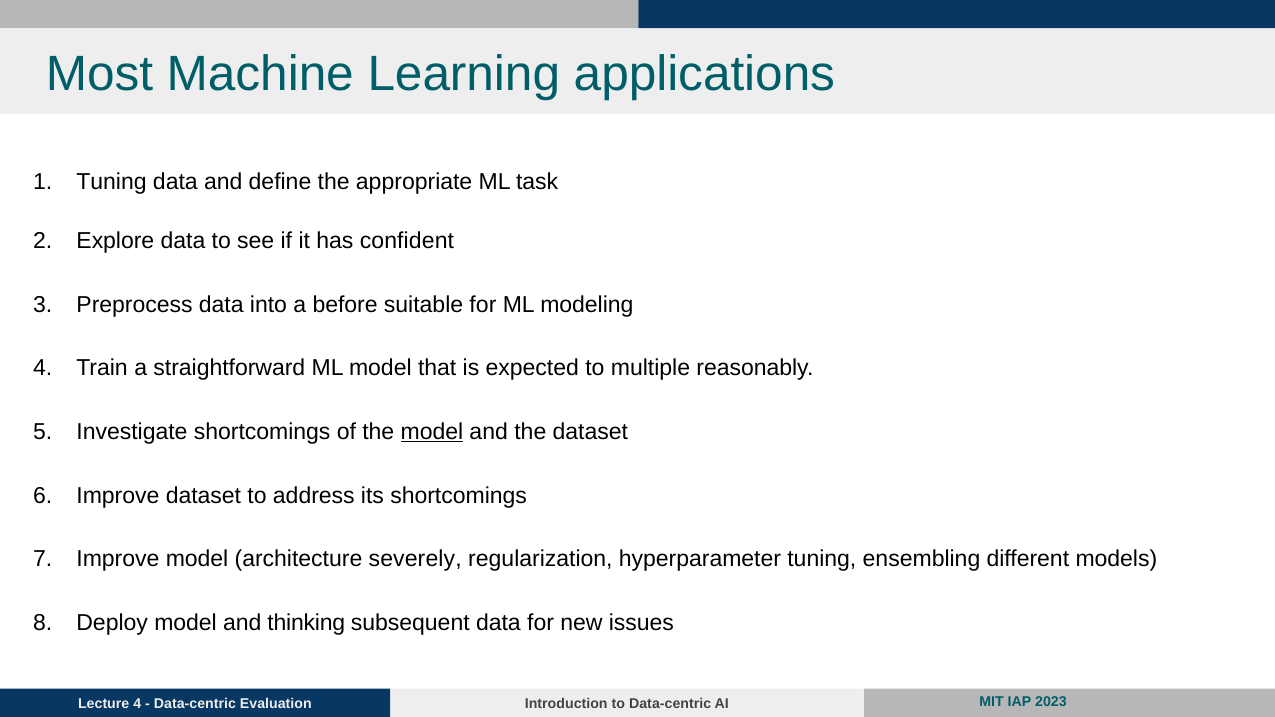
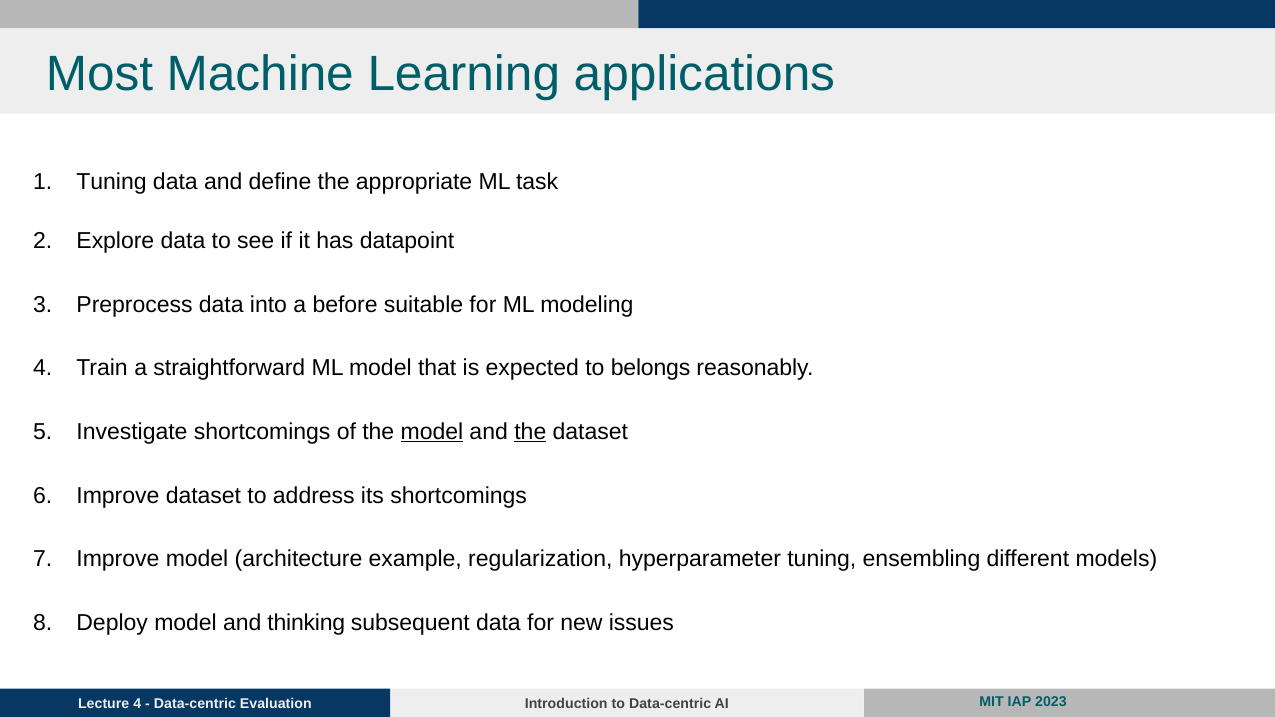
confident: confident -> datapoint
multiple: multiple -> belongs
the at (530, 432) underline: none -> present
severely: severely -> example
